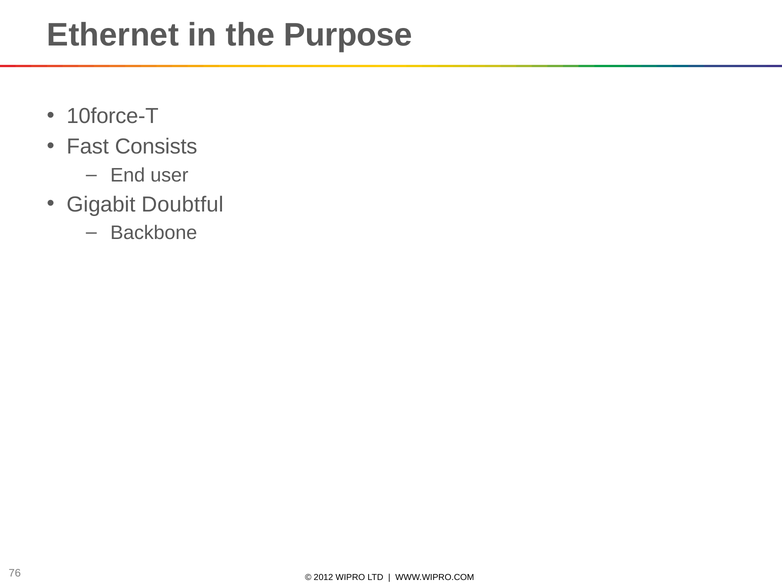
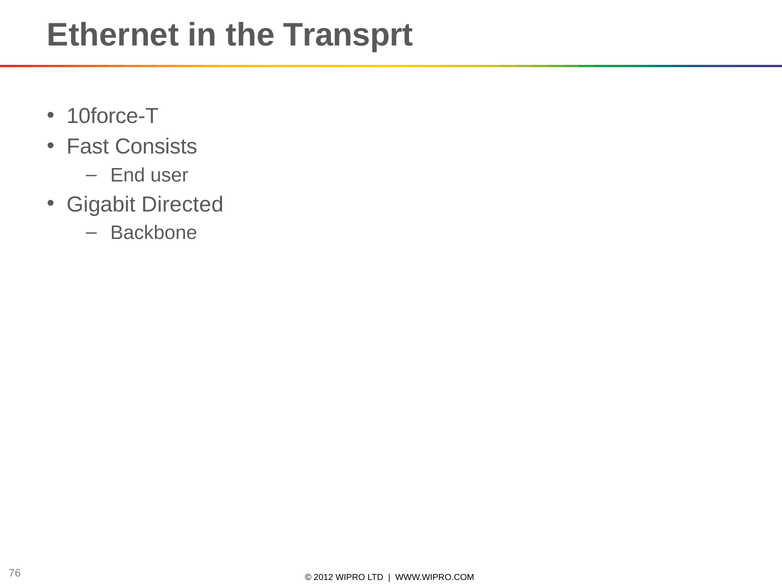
Purpose: Purpose -> Transprt
Doubtful: Doubtful -> Directed
